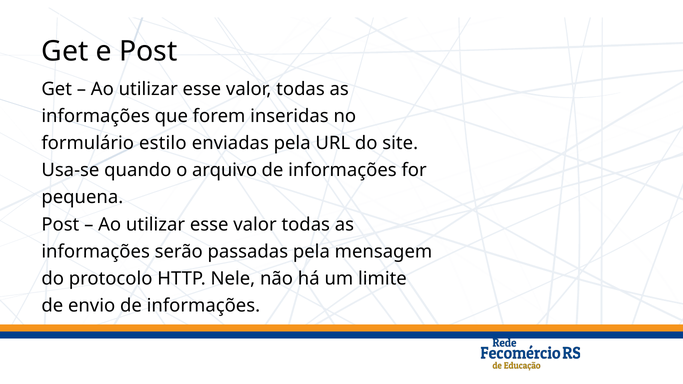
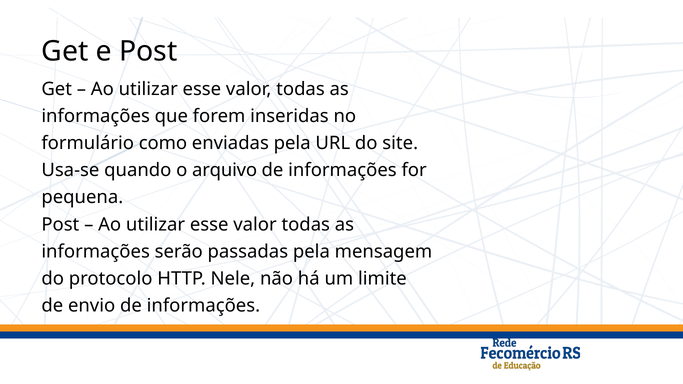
estilo: estilo -> como
